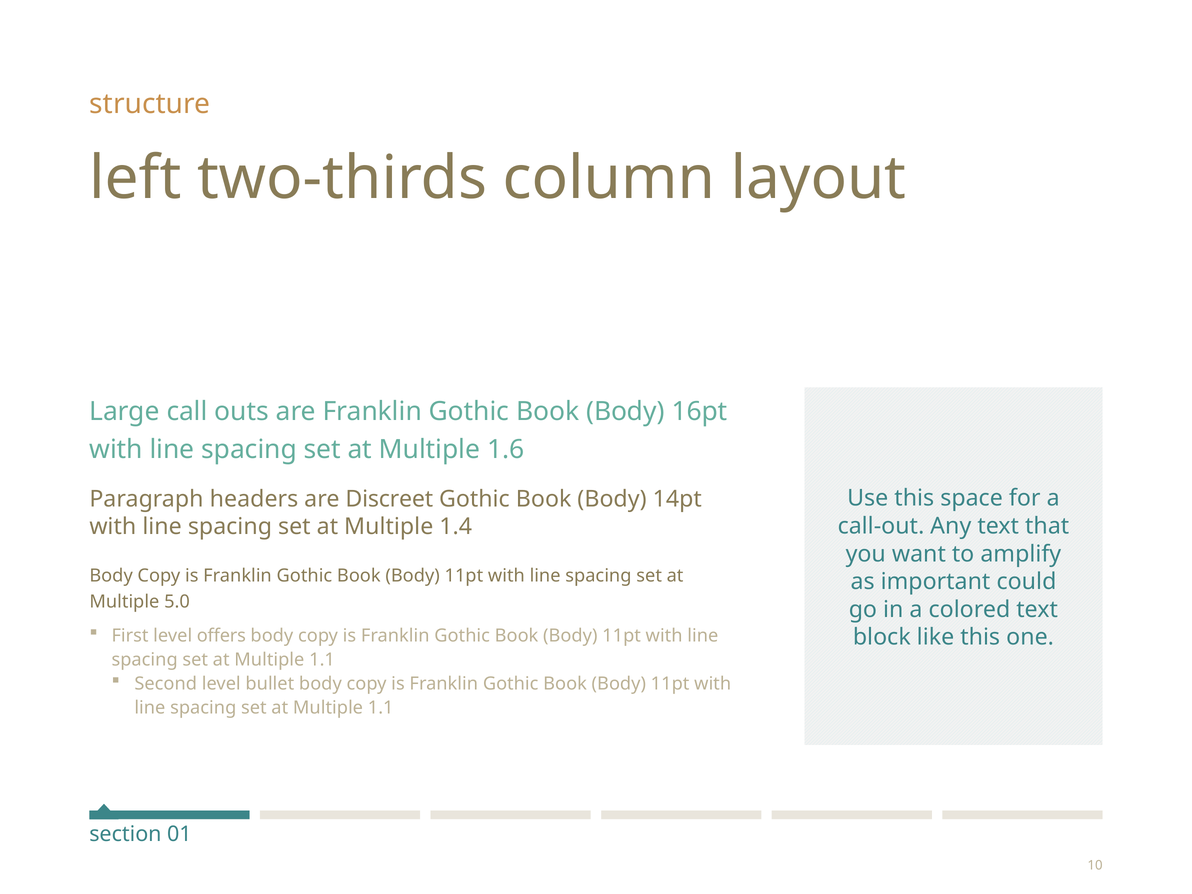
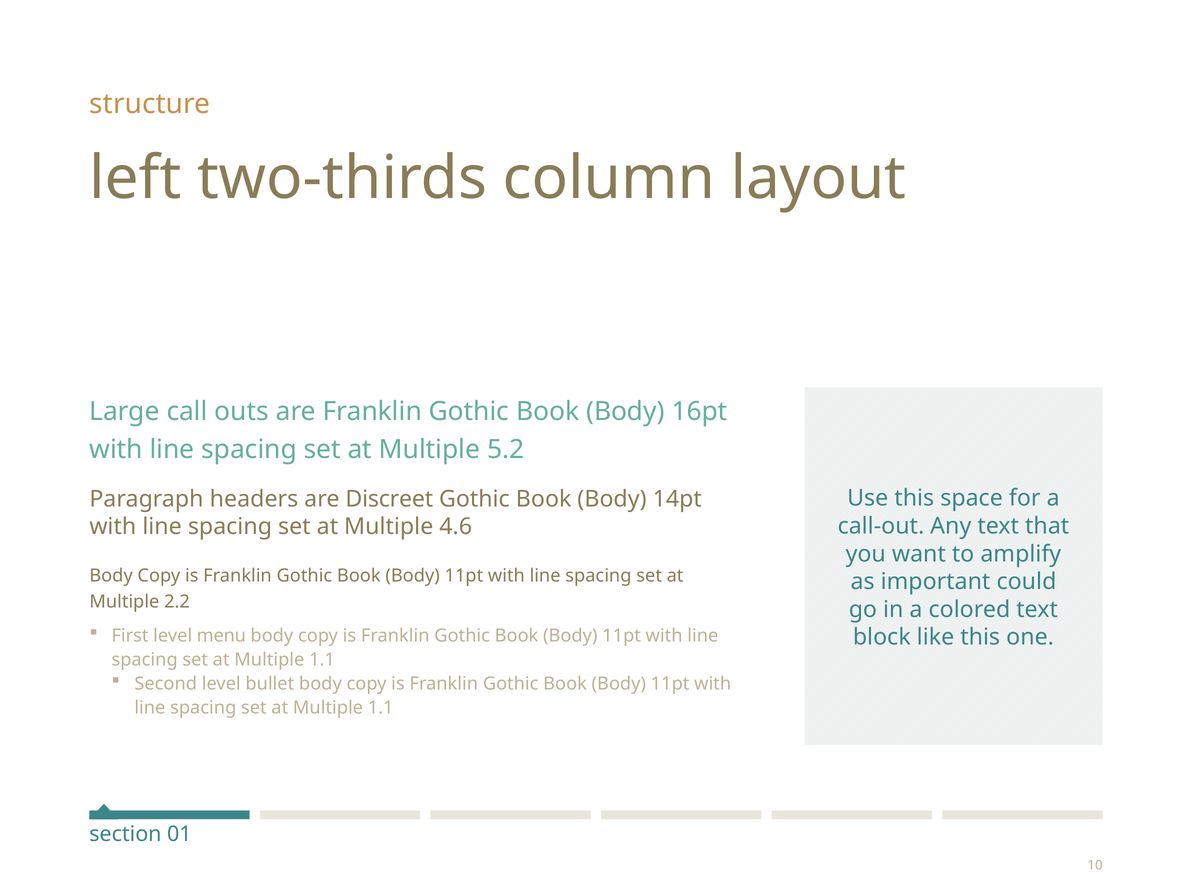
1.6: 1.6 -> 5.2
1.4: 1.4 -> 4.6
5.0: 5.0 -> 2.2
offers: offers -> menu
